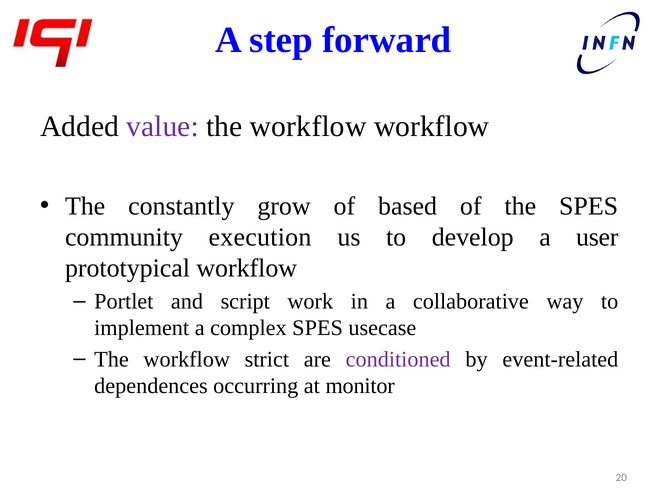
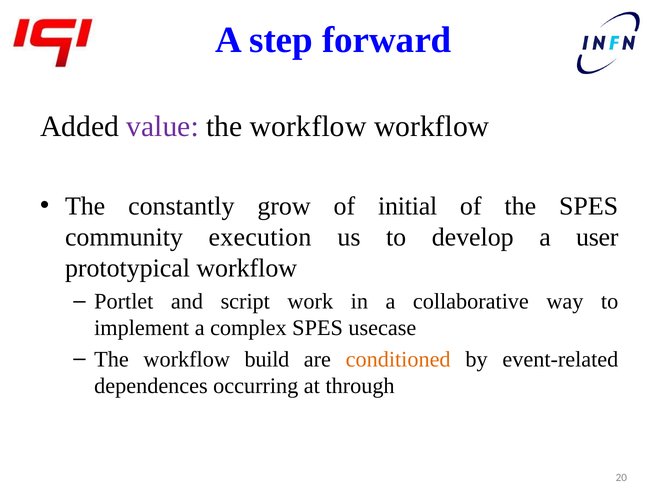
based: based -> initial
strict: strict -> build
conditioned colour: purple -> orange
monitor: monitor -> through
